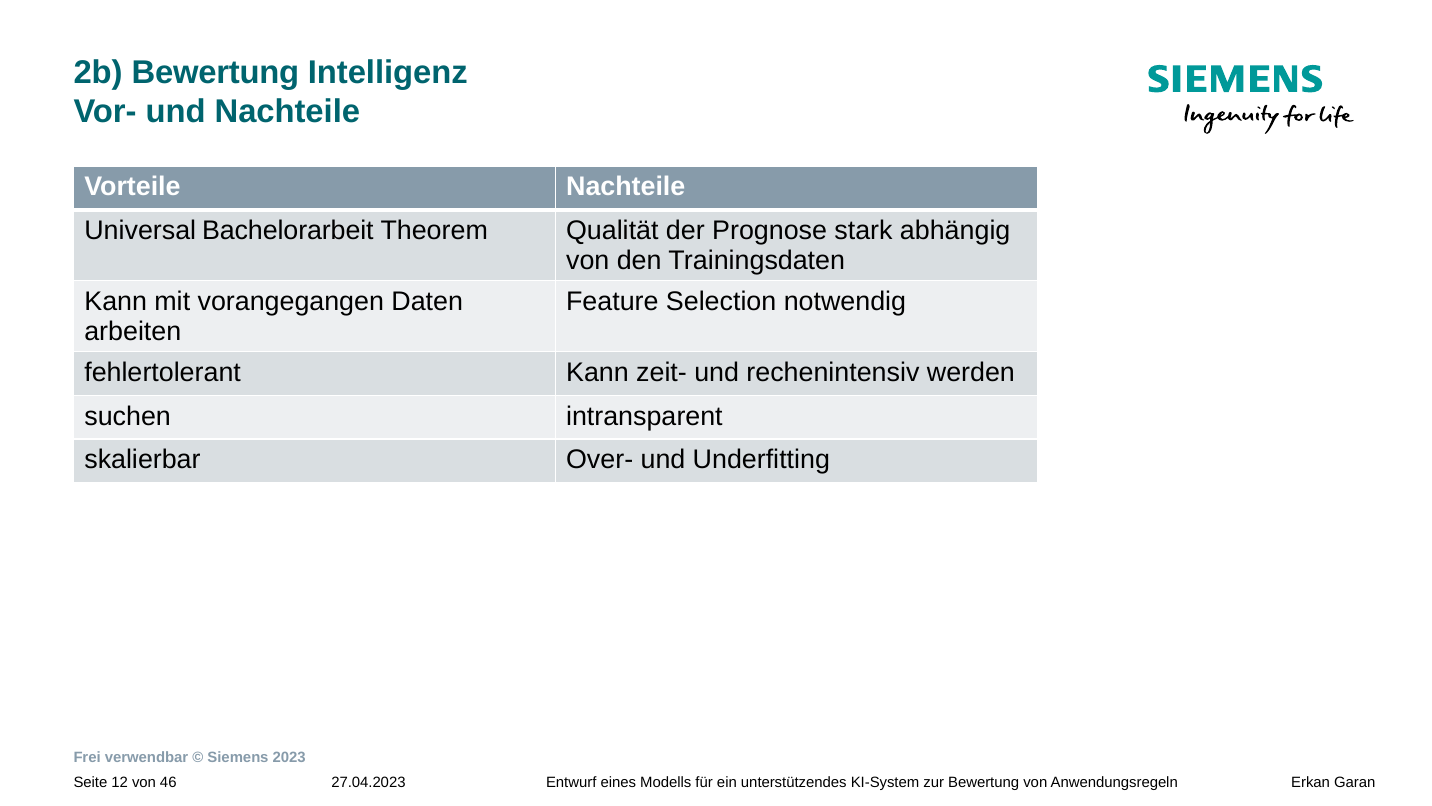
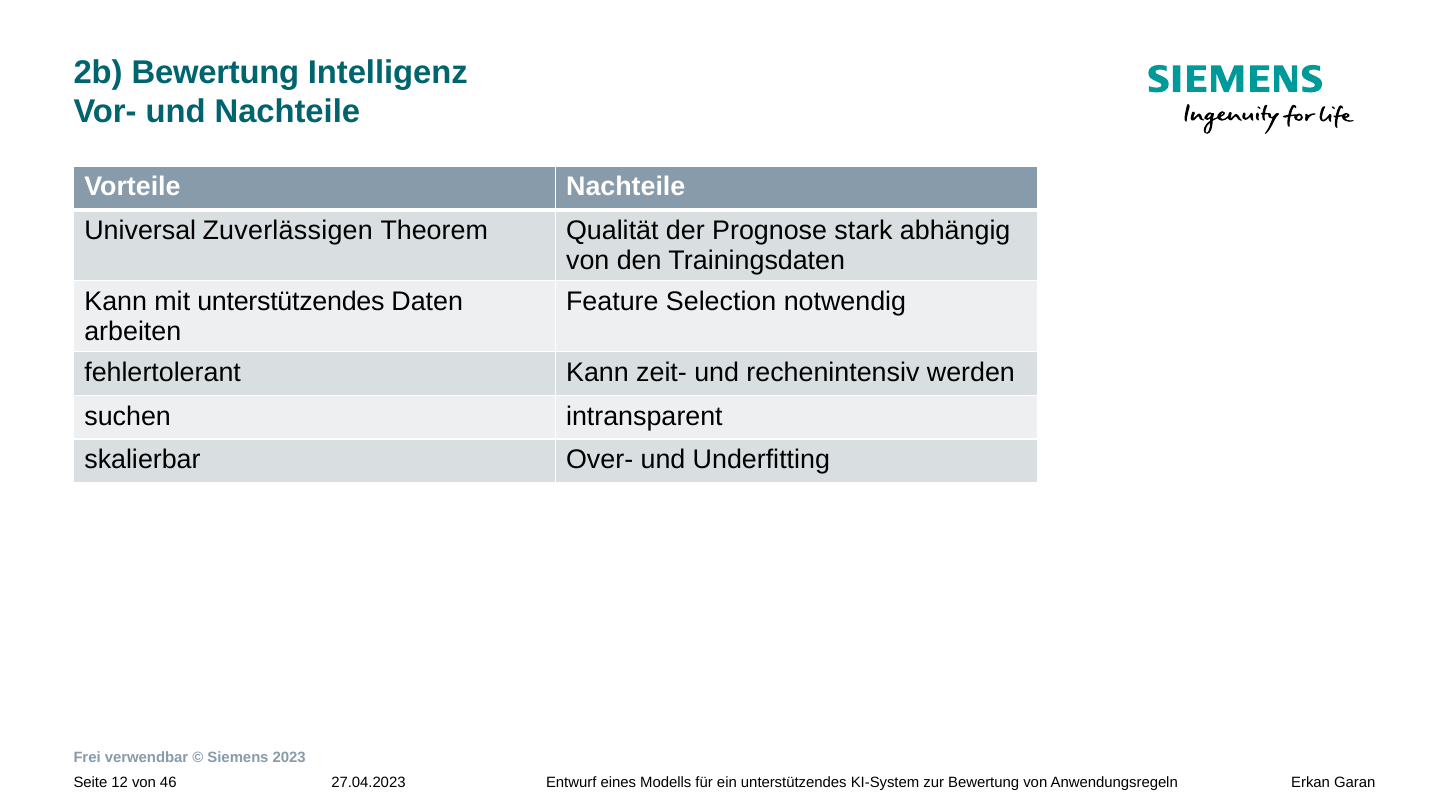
Bachelorarbeit: Bachelorarbeit -> Zuverlässigen
mit vorangegangen: vorangegangen -> unterstützendes
